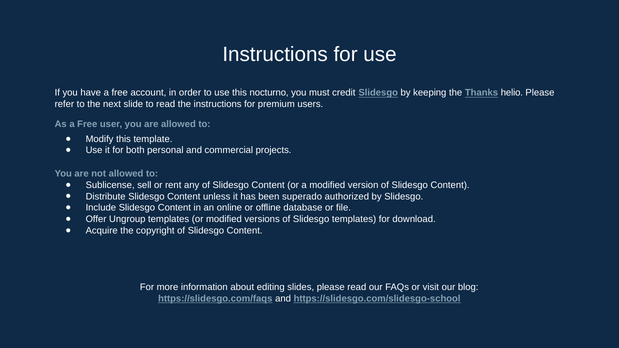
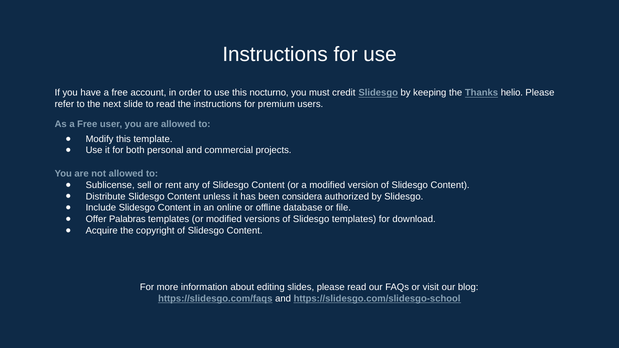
superado: superado -> considera
Ungroup: Ungroup -> Palabras
